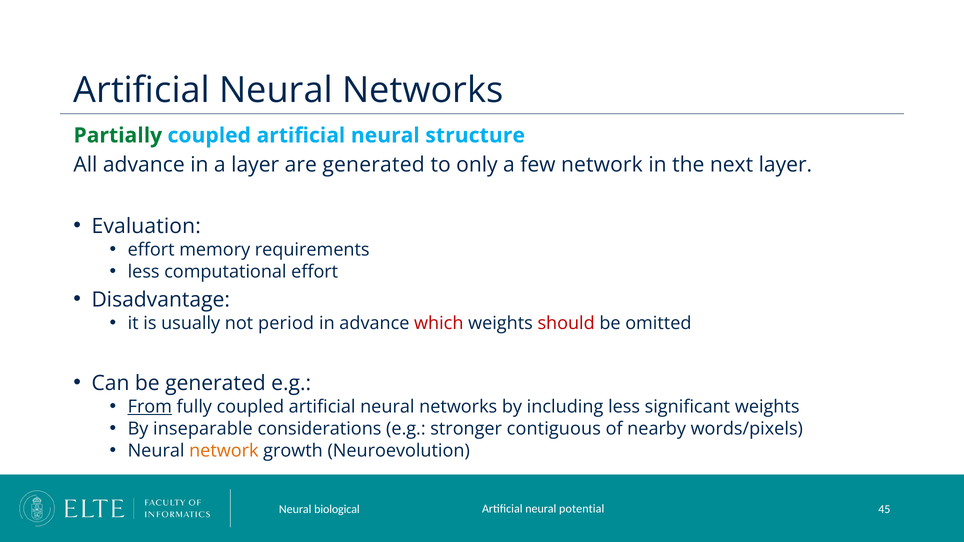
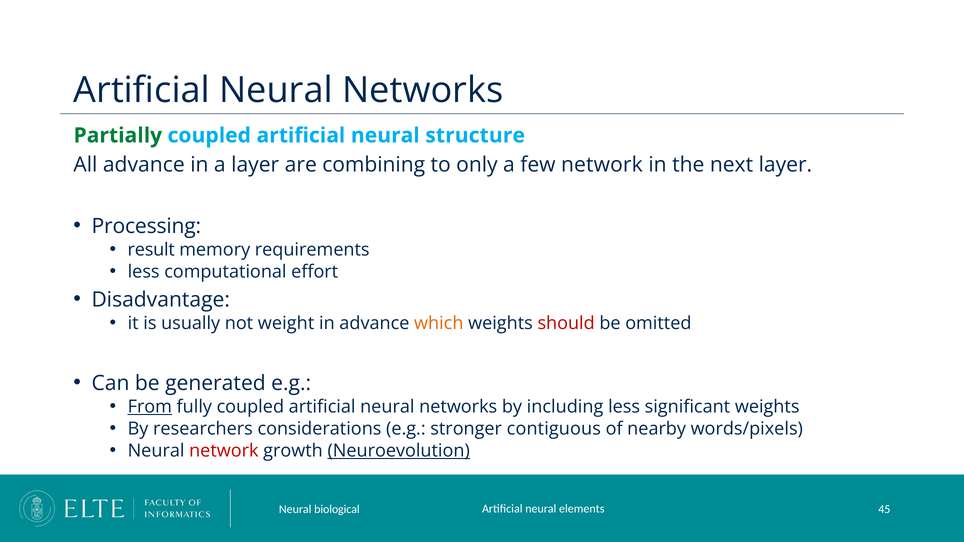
are generated: generated -> combining
Evaluation: Evaluation -> Processing
effort at (151, 250): effort -> result
period: period -> weight
which colour: red -> orange
inseparable: inseparable -> researchers
network at (224, 451) colour: orange -> red
Neuroevolution underline: none -> present
potential: potential -> elements
